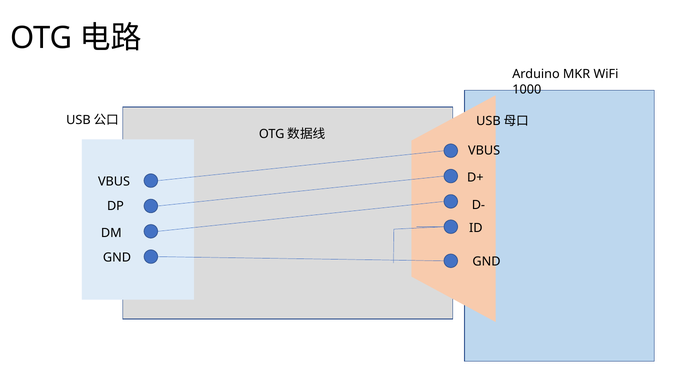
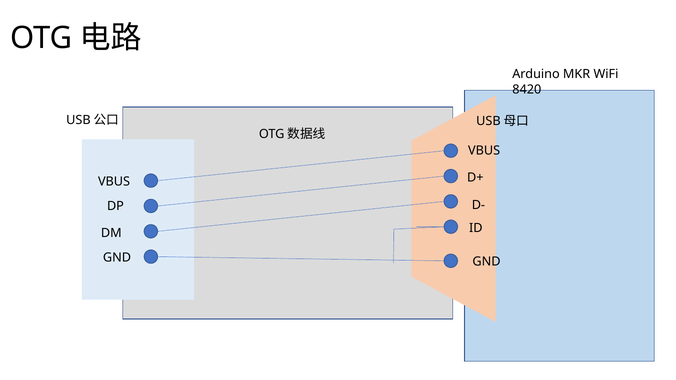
1000: 1000 -> 8420
